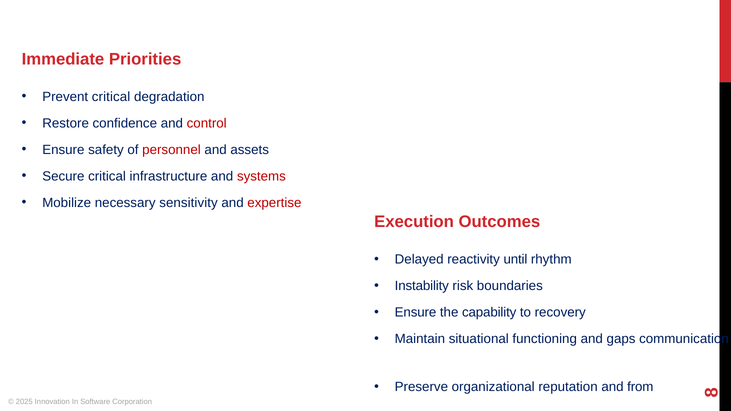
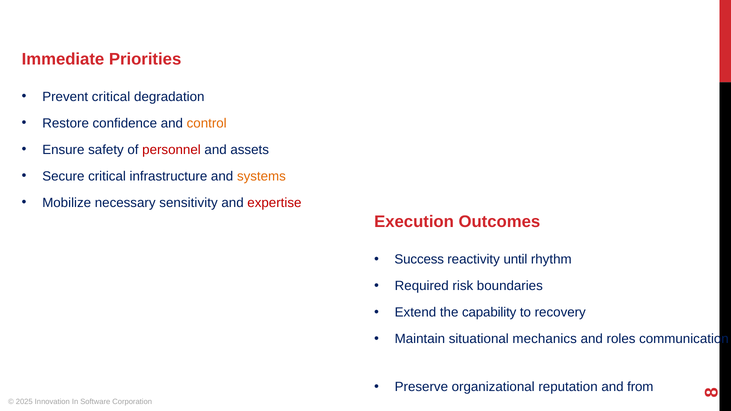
control colour: red -> orange
systems colour: red -> orange
Delayed: Delayed -> Success
Instability: Instability -> Required
Ensure at (416, 313): Ensure -> Extend
functioning: functioning -> mechanics
gaps: gaps -> roles
